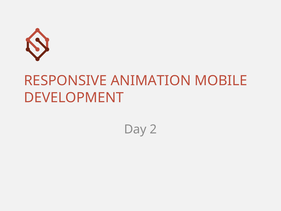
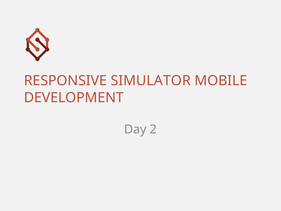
ANIMATION: ANIMATION -> SIMULATOR
